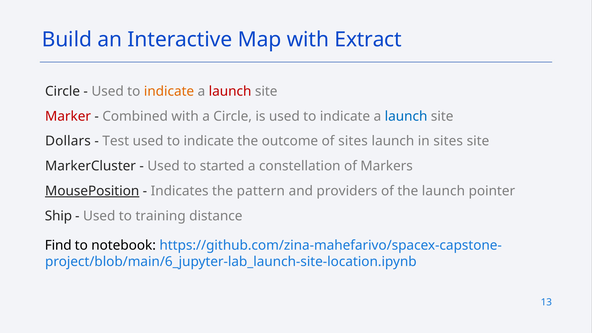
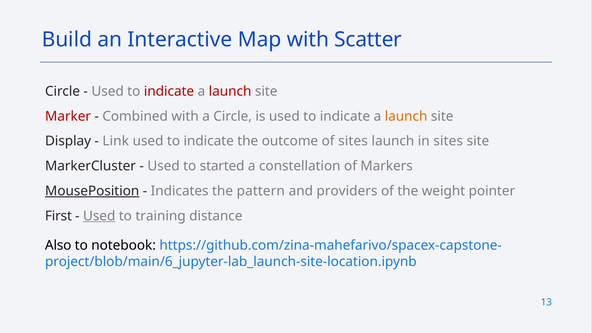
Extract: Extract -> Scatter
indicate at (169, 91) colour: orange -> red
launch at (406, 116) colour: blue -> orange
Dollars: Dollars -> Display
Test: Test -> Link
the launch: launch -> weight
Ship: Ship -> First
Used at (99, 216) underline: none -> present
Find: Find -> Also
